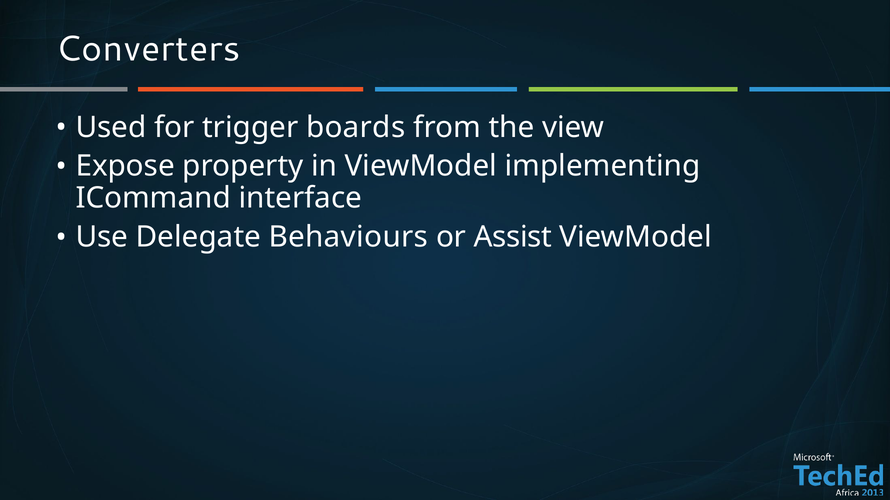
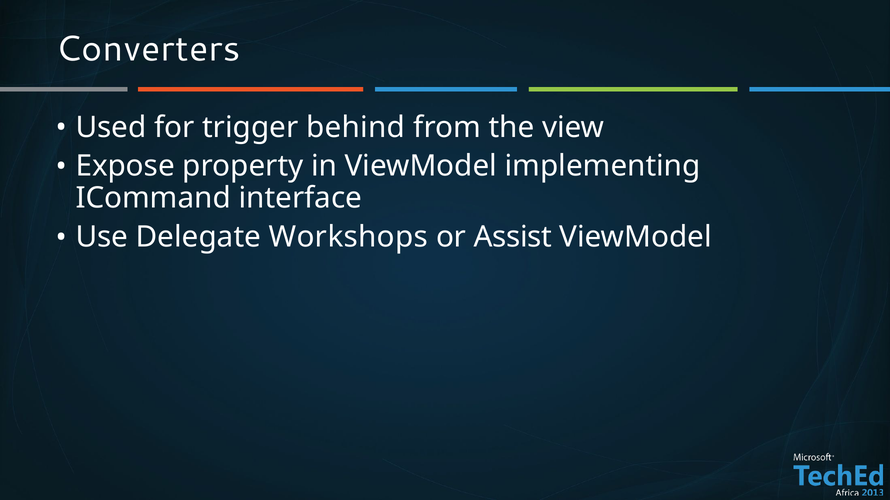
boards: boards -> behind
Behaviours: Behaviours -> Workshops
